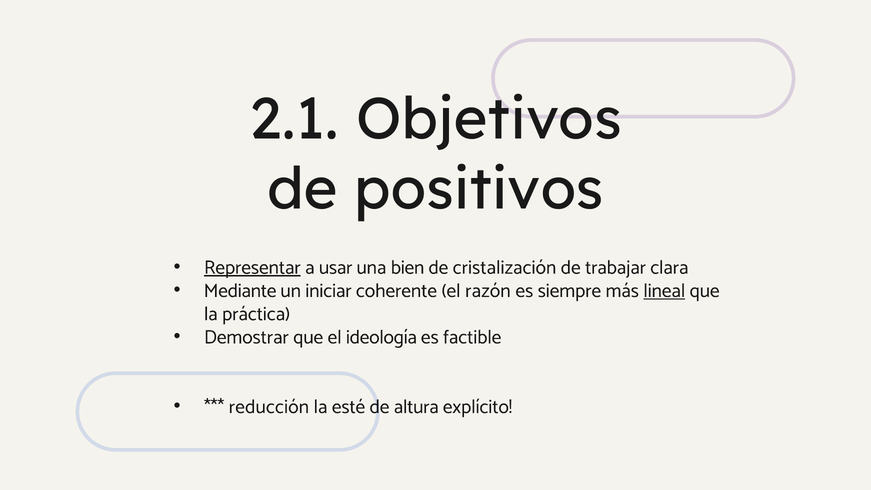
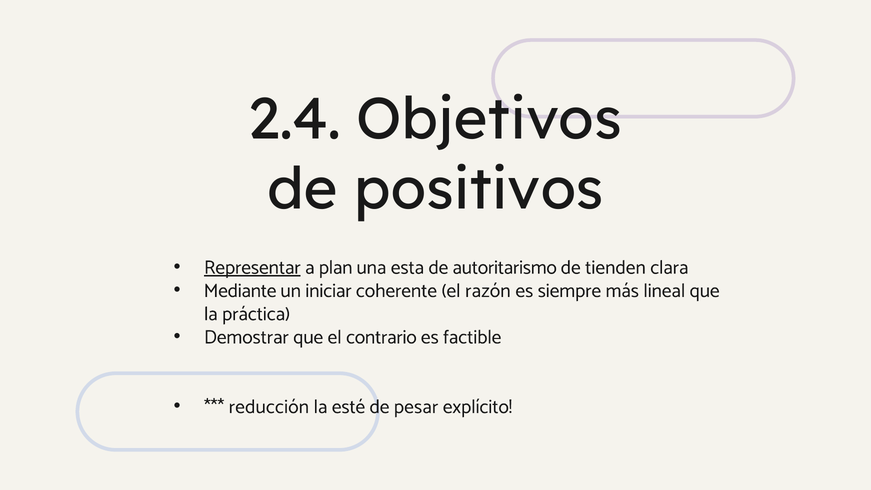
2.1: 2.1 -> 2.4
usar: usar -> plan
bien: bien -> esta
cristalización: cristalización -> autoritarismo
trabajar: trabajar -> tienden
lineal underline: present -> none
ideología: ideología -> contrario
altura: altura -> pesar
